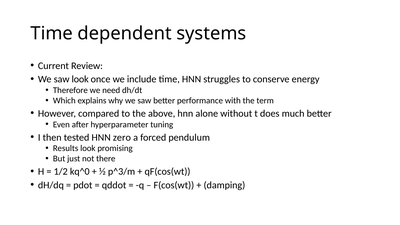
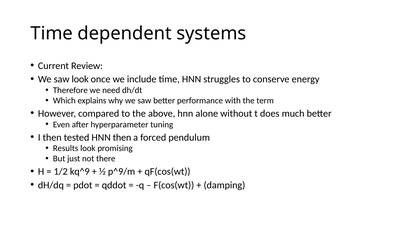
HNN zero: zero -> then
kq^0: kq^0 -> kq^9
p^3/m: p^3/m -> p^9/m
